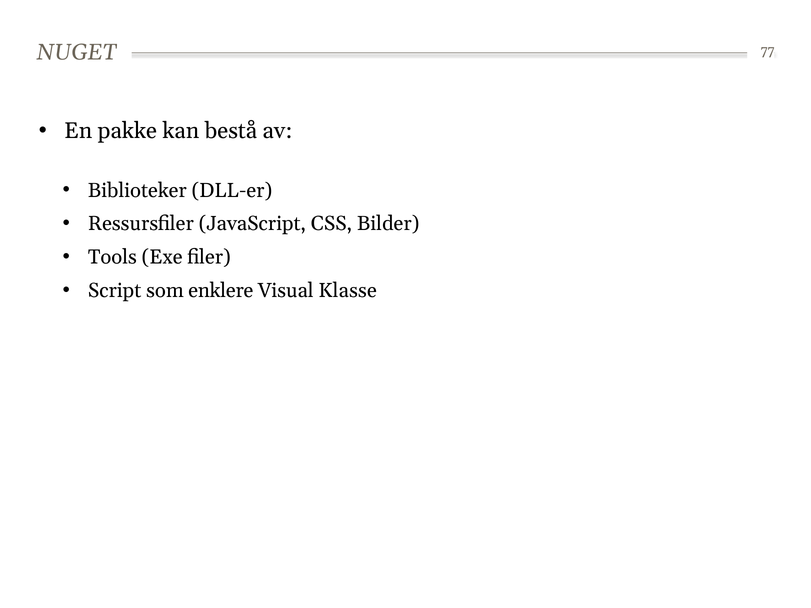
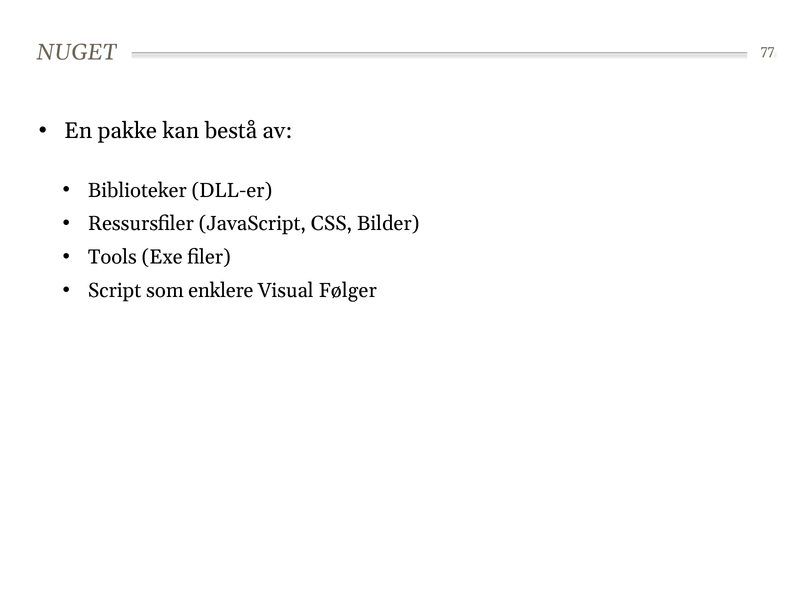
Klasse: Klasse -> Følger
